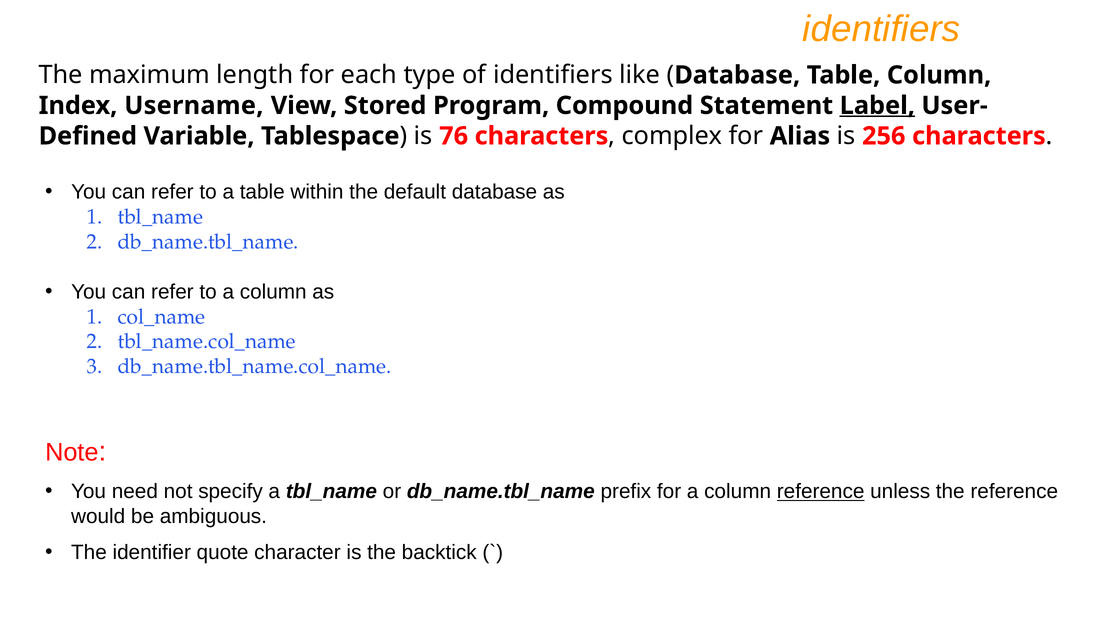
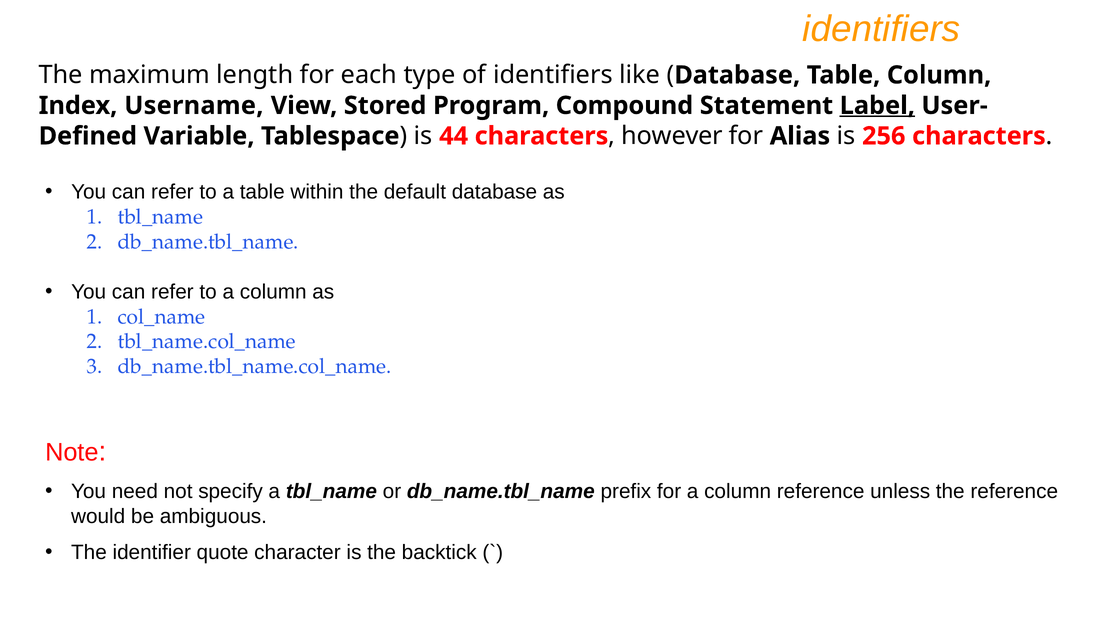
76: 76 -> 44
complex: complex -> however
reference at (821, 491) underline: present -> none
